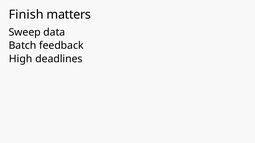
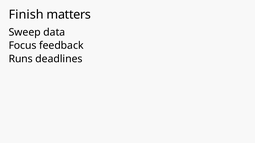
Batch: Batch -> Focus
High: High -> Runs
